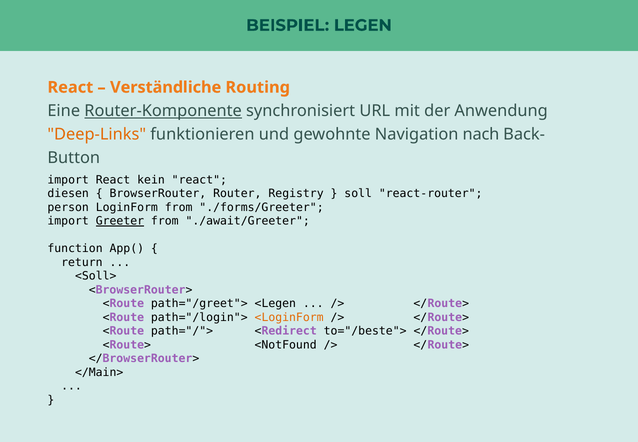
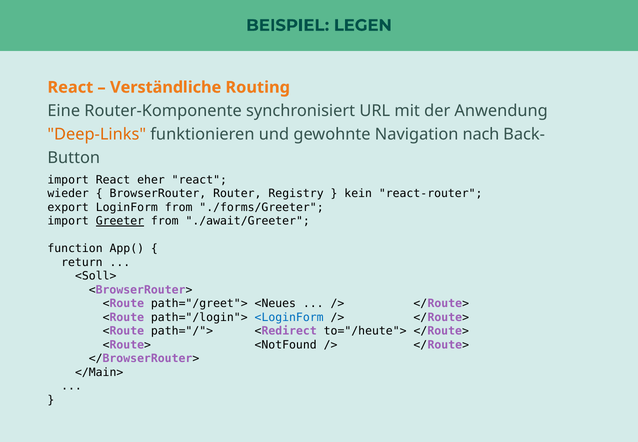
Router-Komponente underline: present -> none
kein: kein -> eher
diesen: diesen -> wieder
soll: soll -> kein
person: person -> export
<Legen: <Legen -> <Neues
<LoginForm colour: orange -> blue
to="/beste">: to="/beste"> -> to="/heute">
